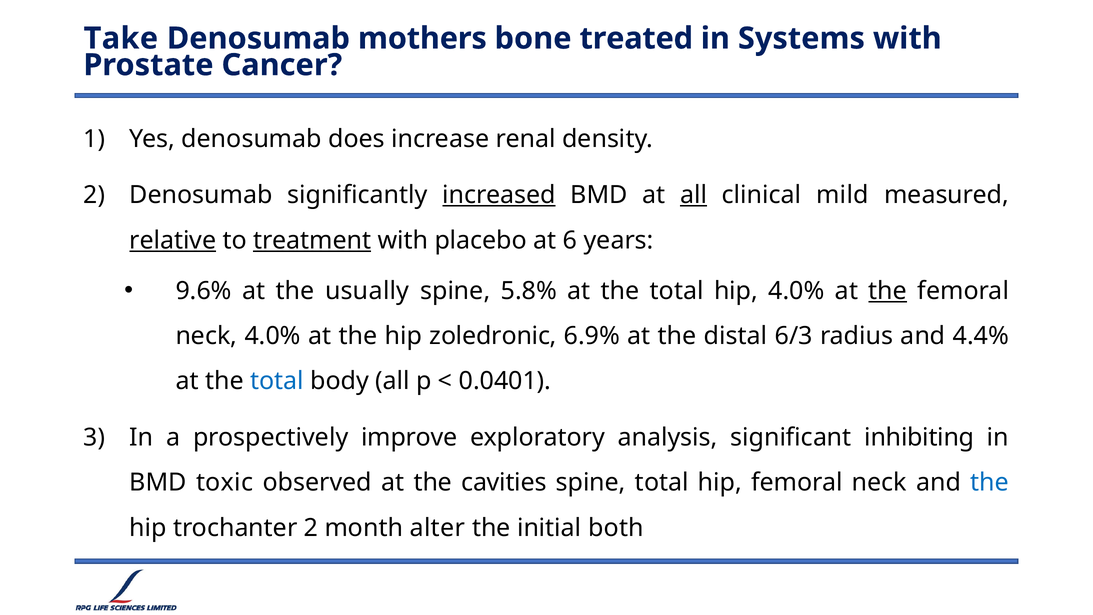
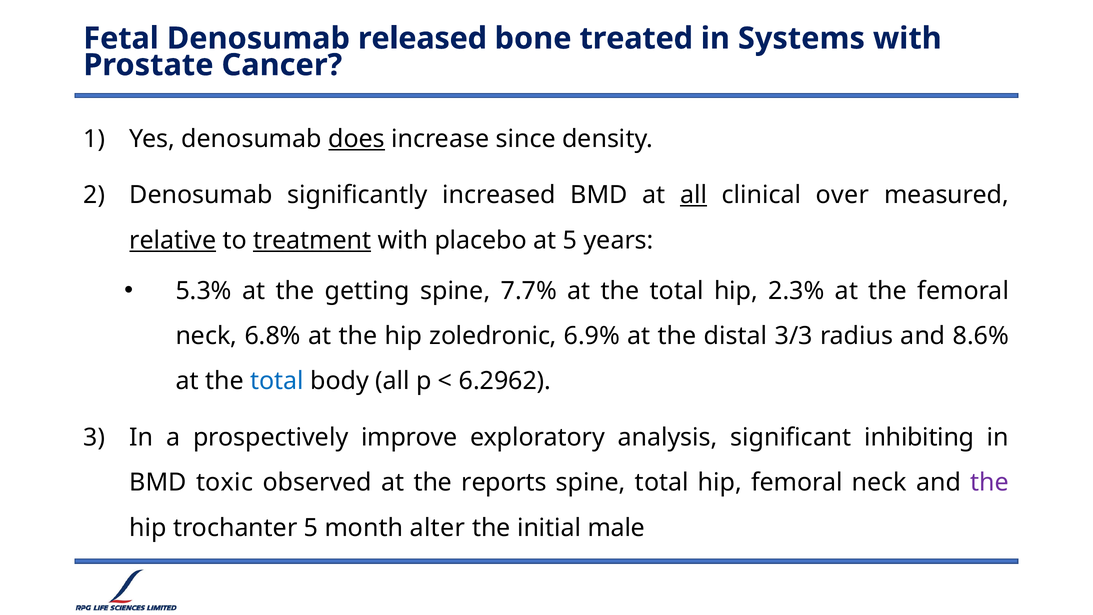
Take: Take -> Fetal
mothers: mothers -> released
does underline: none -> present
renal: renal -> since
increased underline: present -> none
mild: mild -> over
at 6: 6 -> 5
9.6%: 9.6% -> 5.3%
usually: usually -> getting
5.8%: 5.8% -> 7.7%
hip 4.0%: 4.0% -> 2.3%
the at (888, 291) underline: present -> none
neck 4.0%: 4.0% -> 6.8%
6/3: 6/3 -> 3/3
4.4%: 4.4% -> 8.6%
0.0401: 0.0401 -> 6.2962
cavities: cavities -> reports
the at (990, 483) colour: blue -> purple
trochanter 2: 2 -> 5
both: both -> male
